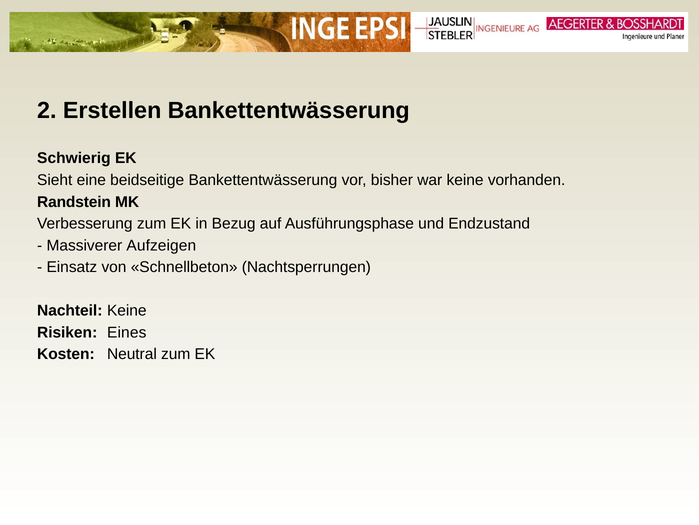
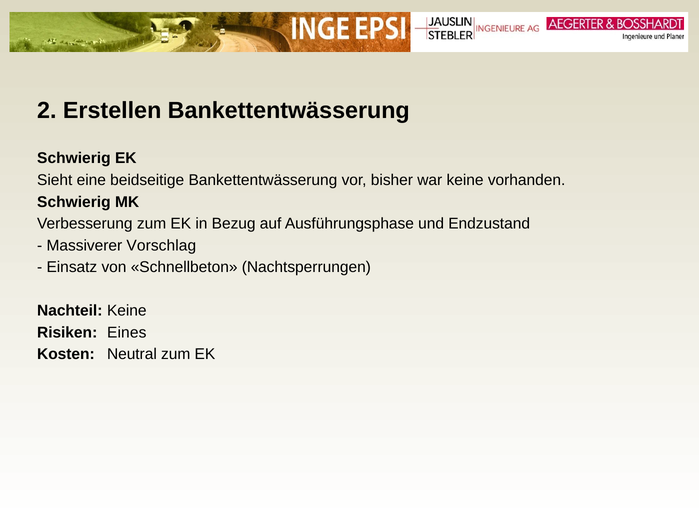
Randstein at (74, 202): Randstein -> Schwierig
Aufzeigen: Aufzeigen -> Vorschlag
